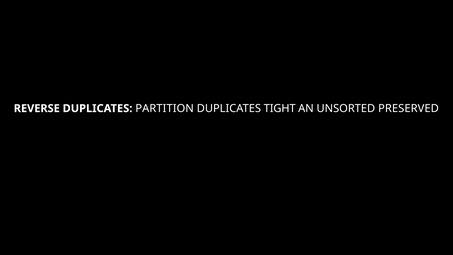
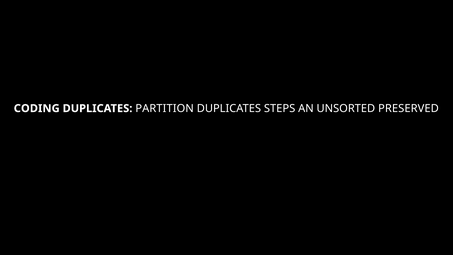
REVERSE: REVERSE -> CODING
TIGHT: TIGHT -> STEPS
